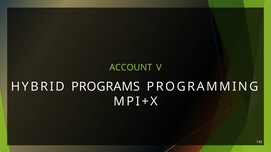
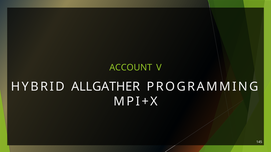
PROGRAMS: PROGRAMS -> ALLGATHER
